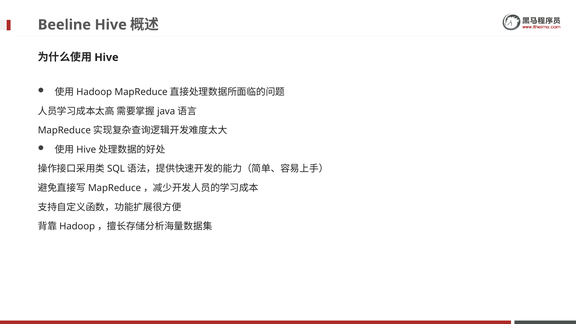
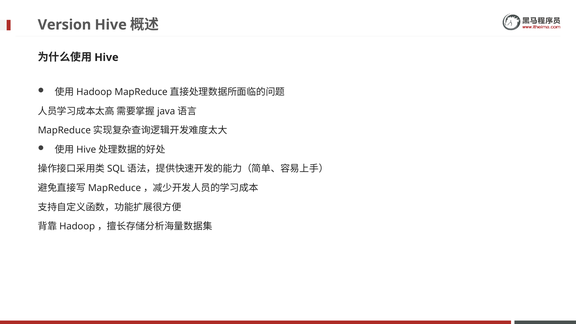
Beeline: Beeline -> Version
